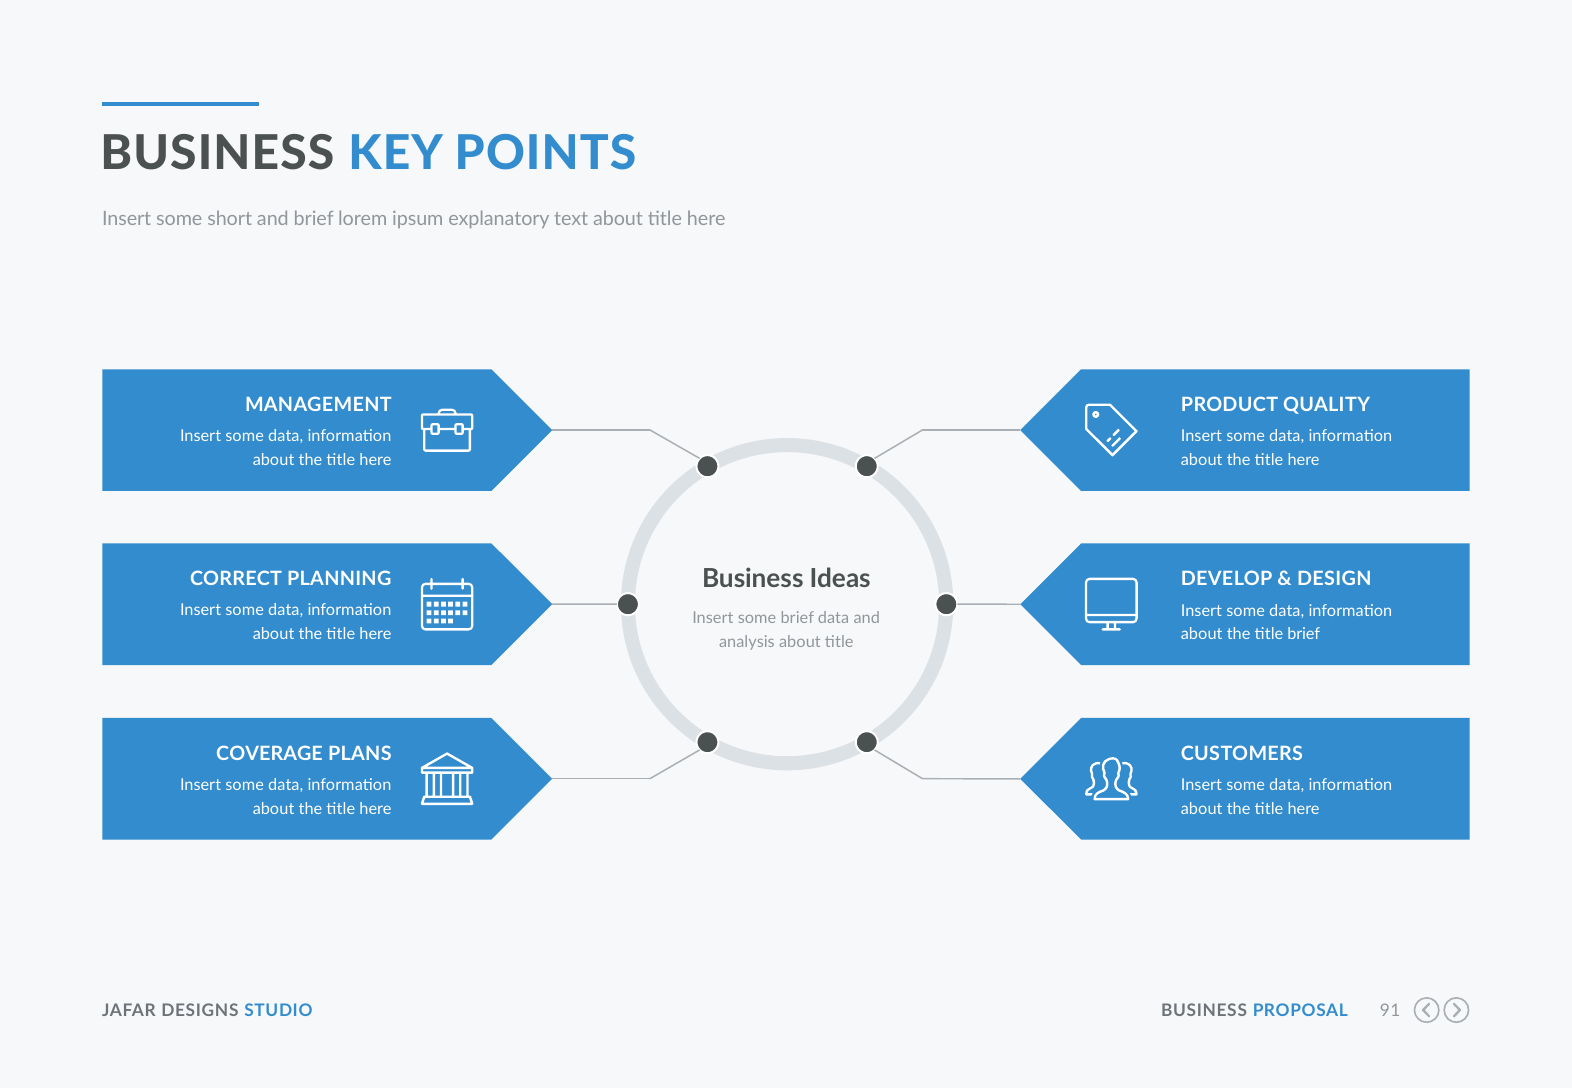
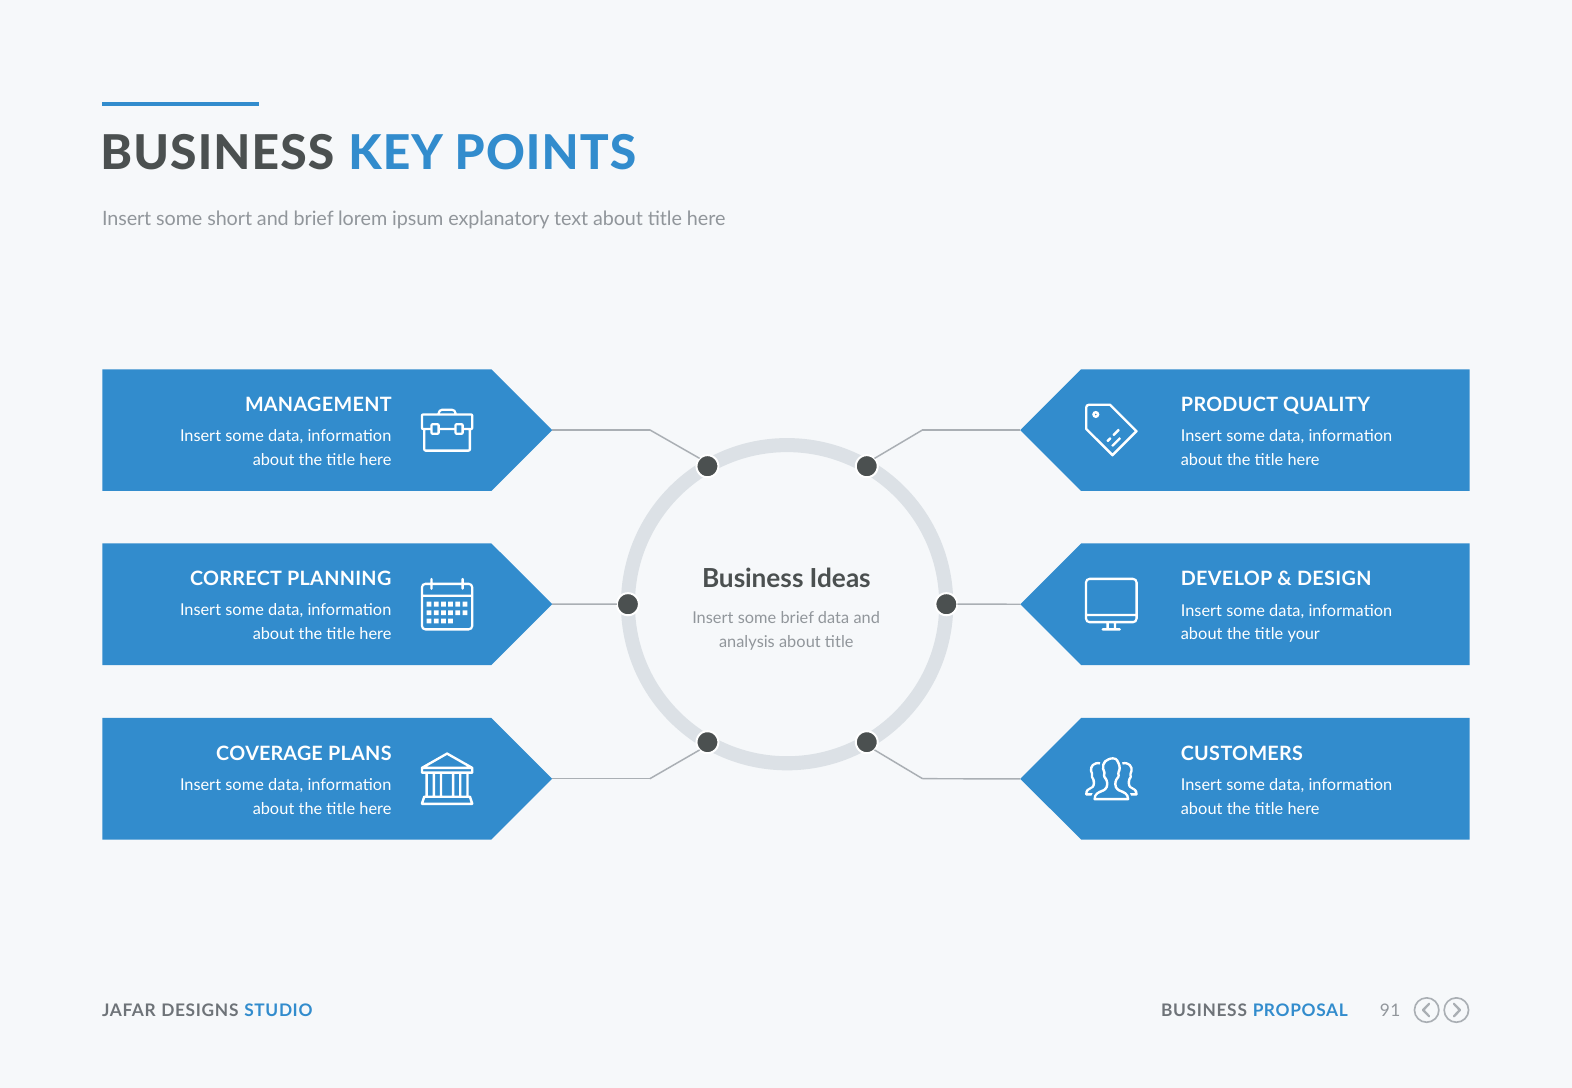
title brief: brief -> your
